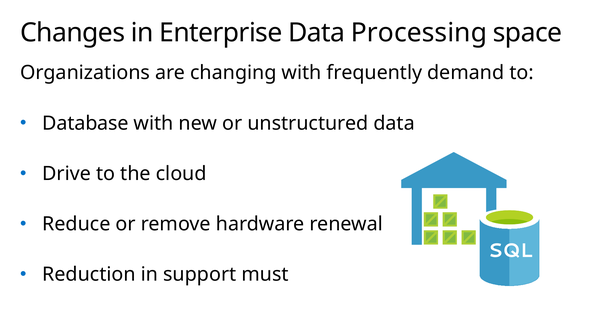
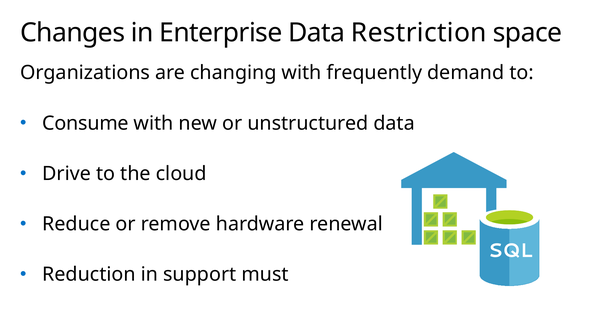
Processing: Processing -> Restriction
Database: Database -> Consume
